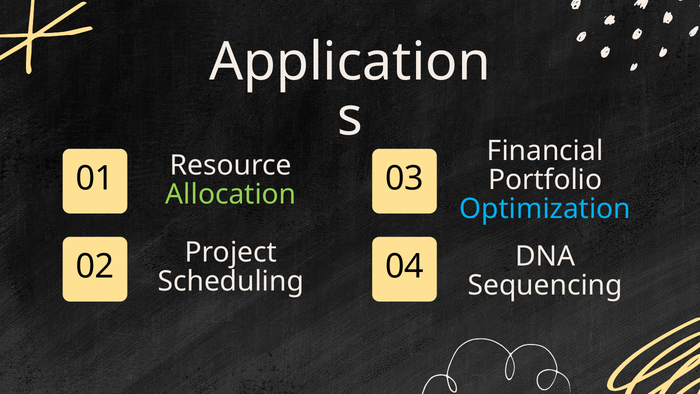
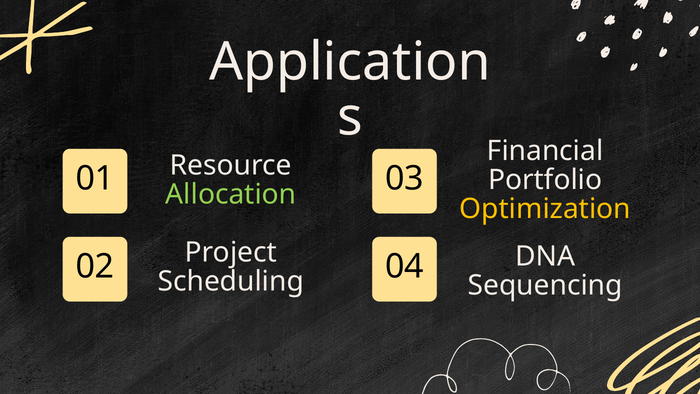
Optimization colour: light blue -> yellow
